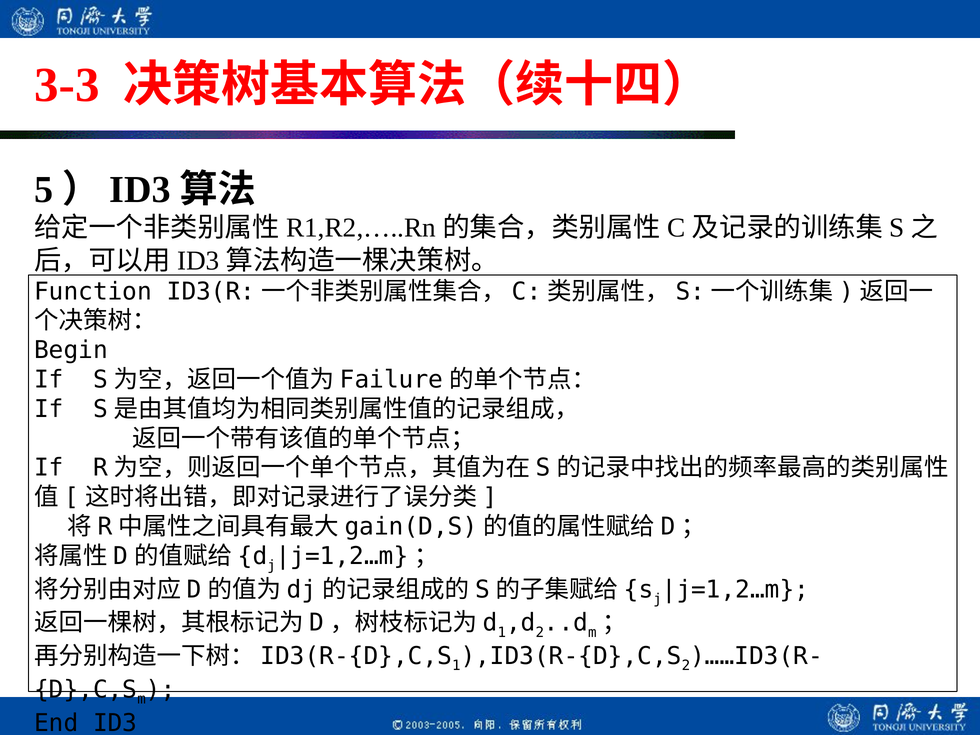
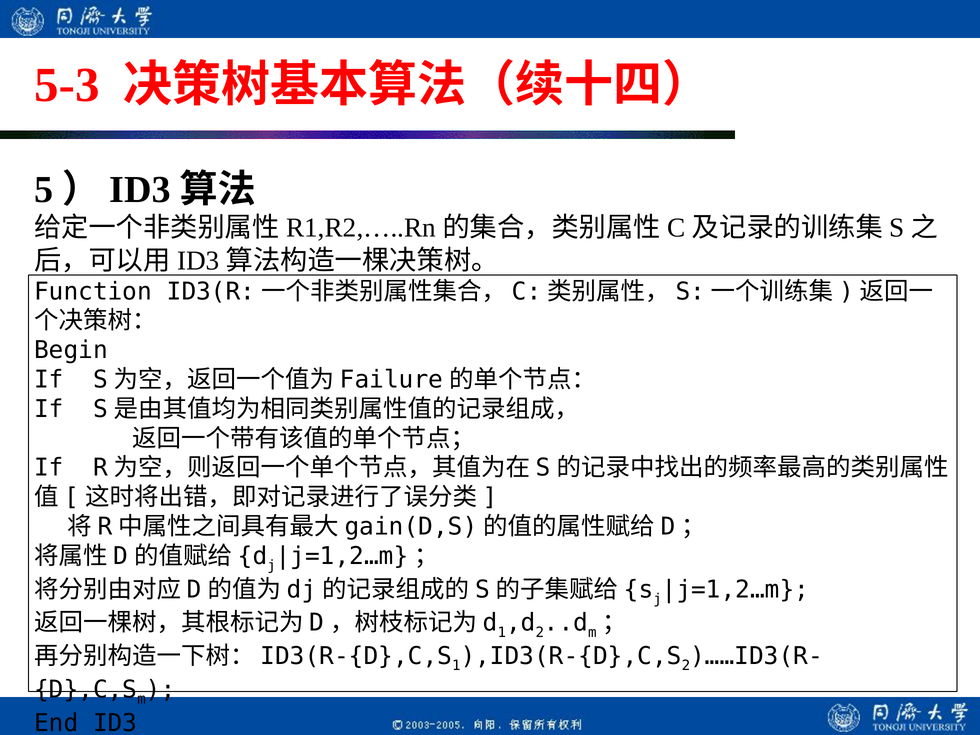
3-3: 3-3 -> 5-3
